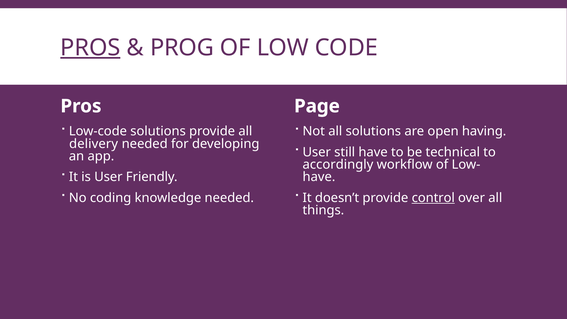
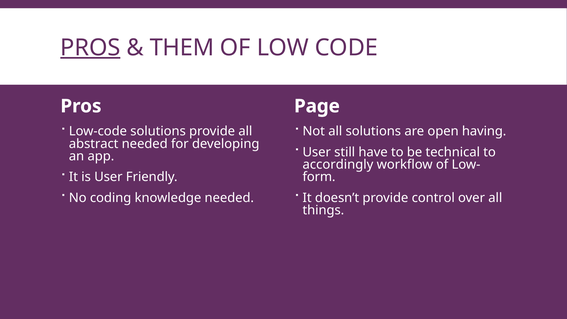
PROG: PROG -> THEM
delivery: delivery -> abstract
have at (319, 177): have -> form
control underline: present -> none
